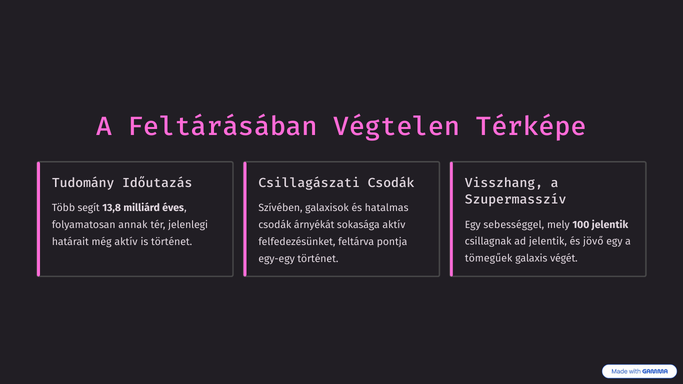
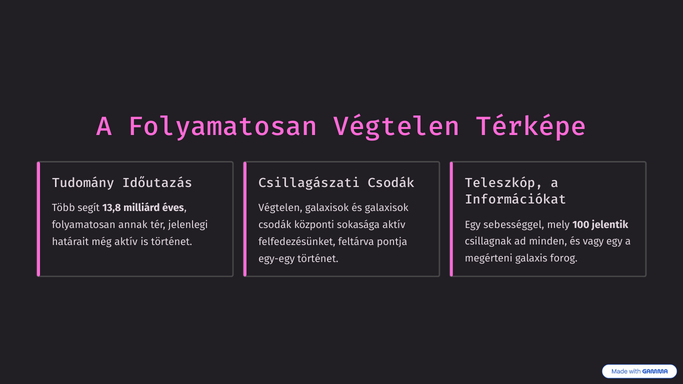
A Feltárásában: Feltárásában -> Folyamatosan
Visszhang: Visszhang -> Teleszkóp
Szupermasszív: Szupermasszív -> Információkat
Szívében at (280, 208): Szívében -> Végtelen
és hatalmas: hatalmas -> galaxisok
árnyékát: árnyékát -> központi
ad jelentik: jelentik -> minden
jövő: jövő -> vagy
tömegűek: tömegűek -> megérteni
végét: végét -> forog
